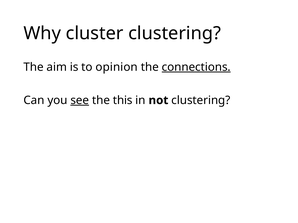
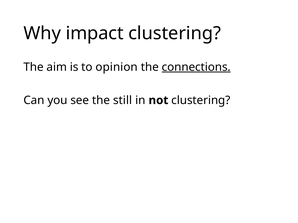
cluster: cluster -> impact
see underline: present -> none
this: this -> still
